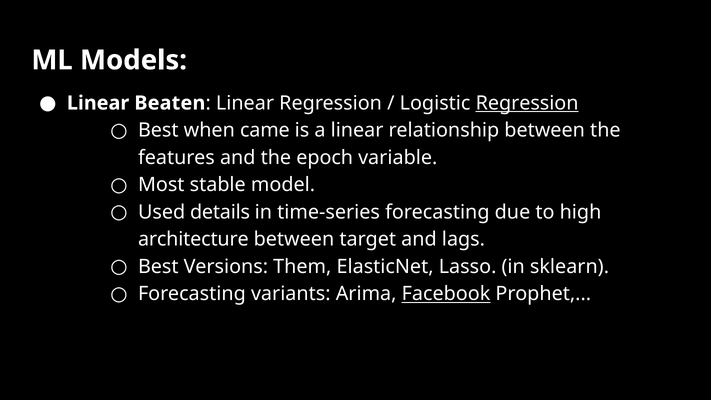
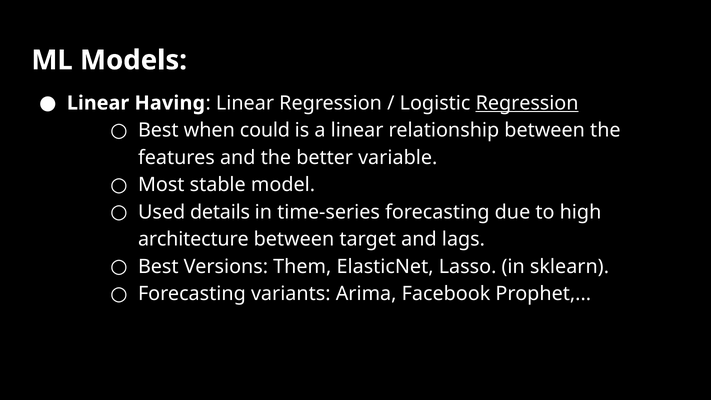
Beaten: Beaten -> Having
came: came -> could
epoch: epoch -> better
Facebook underline: present -> none
